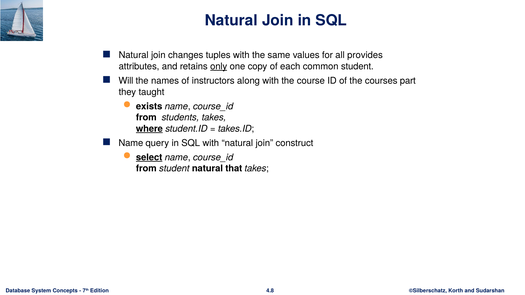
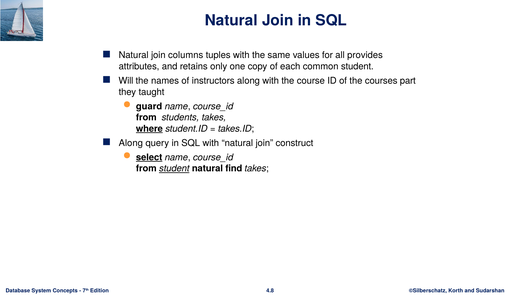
changes: changes -> columns
only underline: present -> none
exists: exists -> guard
Name at (131, 143): Name -> Along
student at (174, 169) underline: none -> present
that: that -> find
